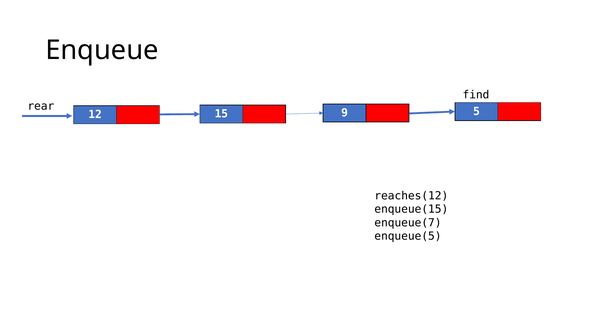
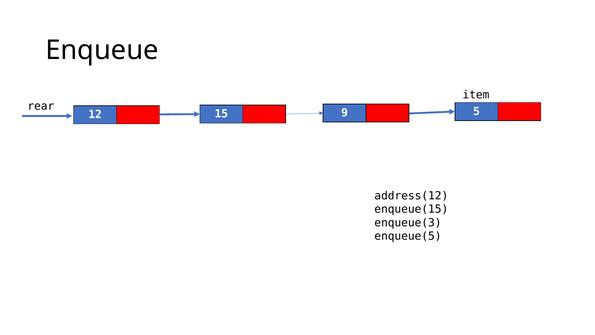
find: find -> item
reaches(12: reaches(12 -> address(12
enqueue(7: enqueue(7 -> enqueue(3
